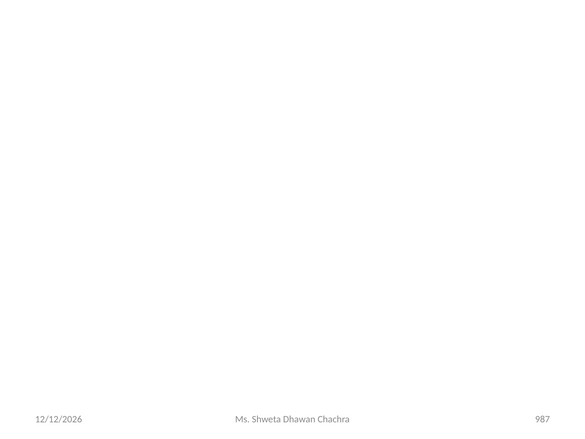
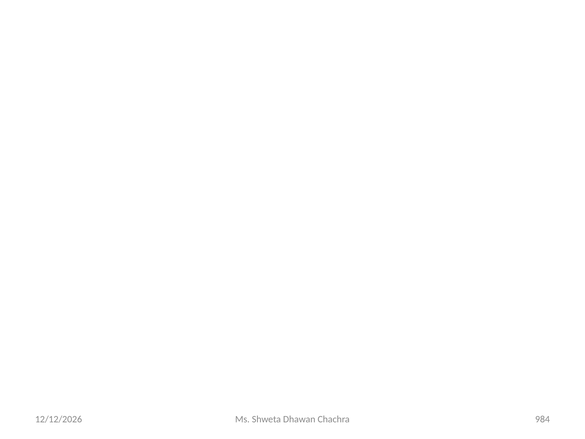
987: 987 -> 984
